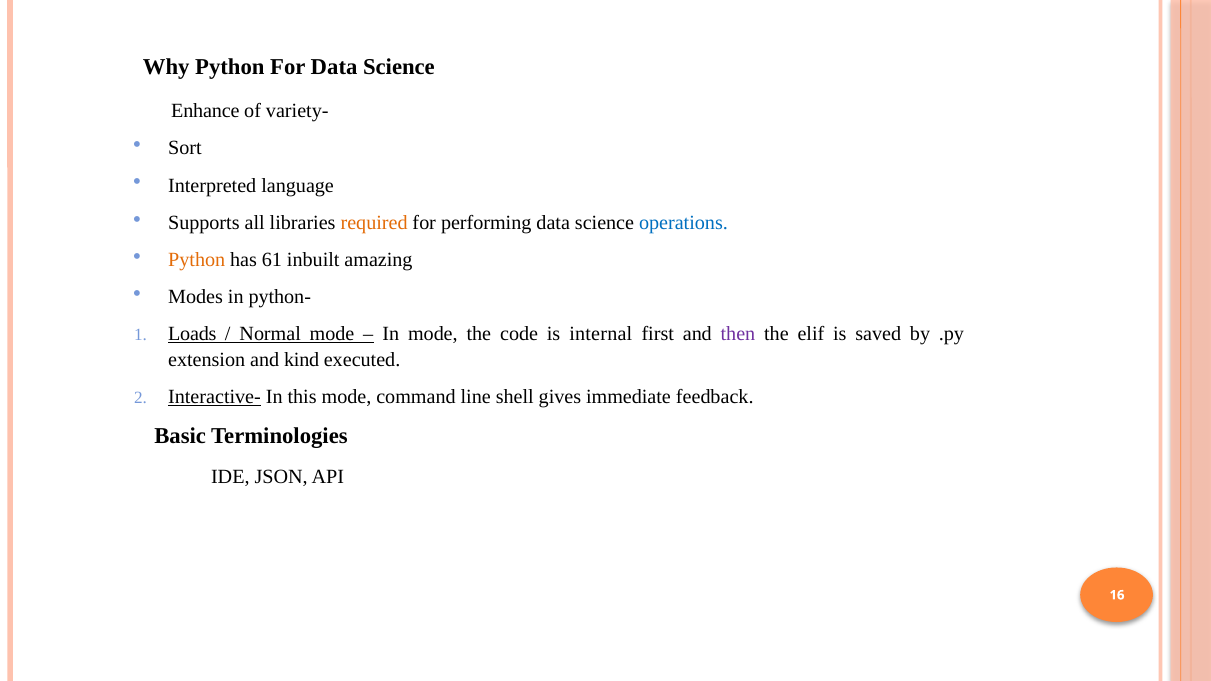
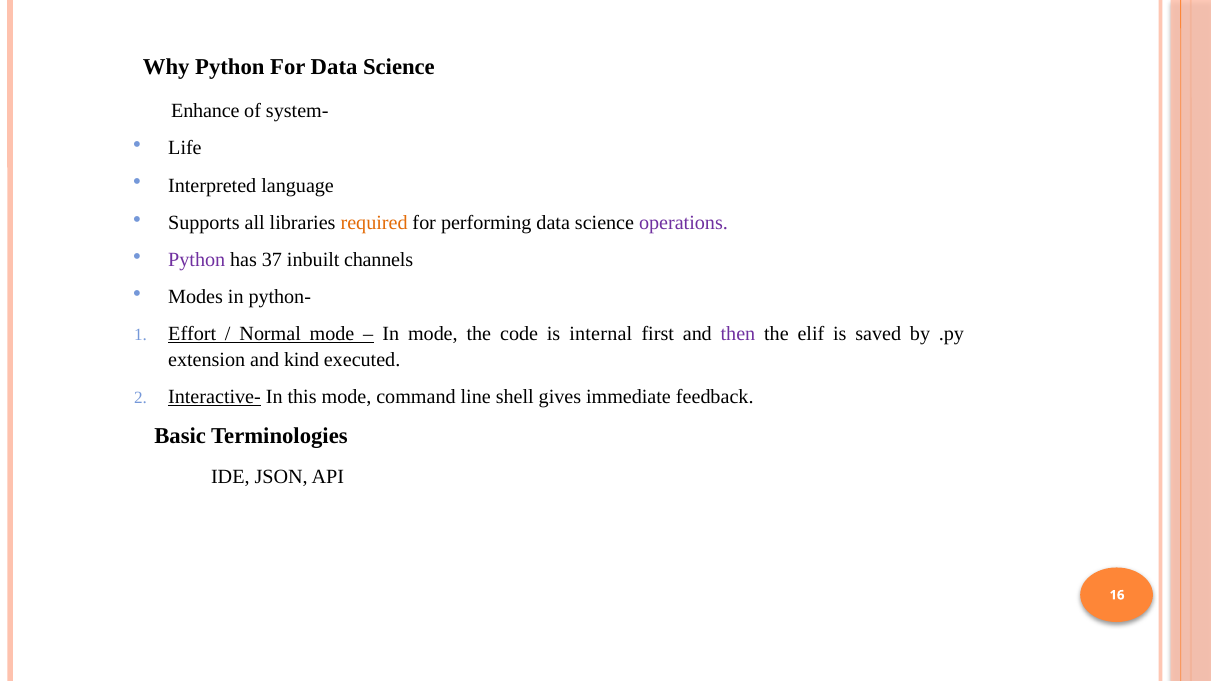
variety-: variety- -> system-
Sort: Sort -> Life
operations colour: blue -> purple
Python at (197, 260) colour: orange -> purple
61: 61 -> 37
amazing: amazing -> channels
Loads: Loads -> Effort
